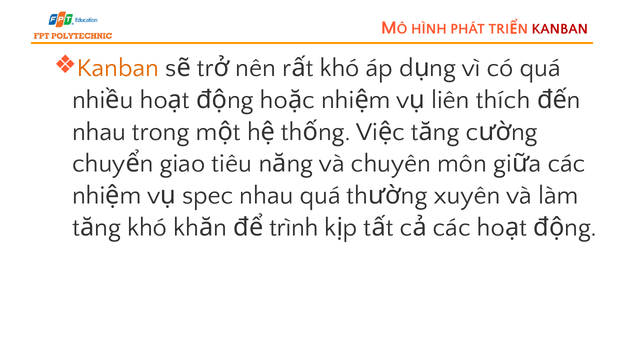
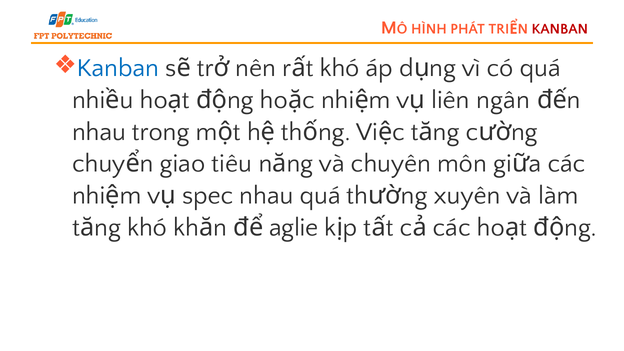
Kanban at (118, 68) colour: orange -> blue
thích: thích -> ngân
trình: trình -> aglie
